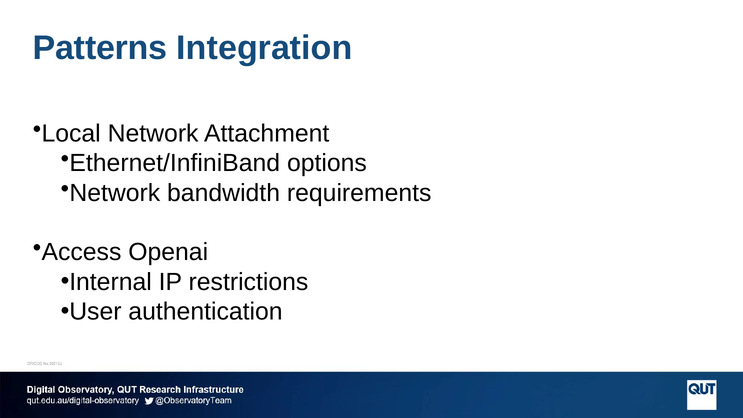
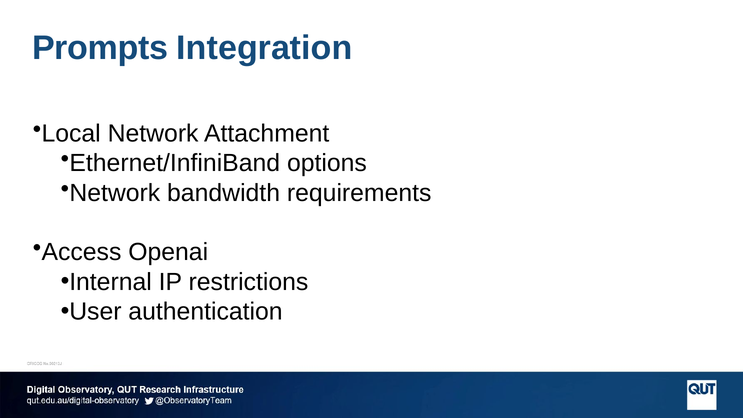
Patterns: Patterns -> Prompts
